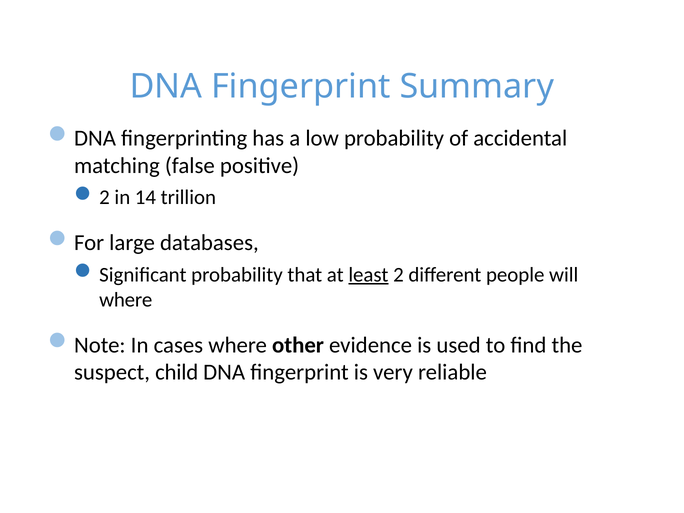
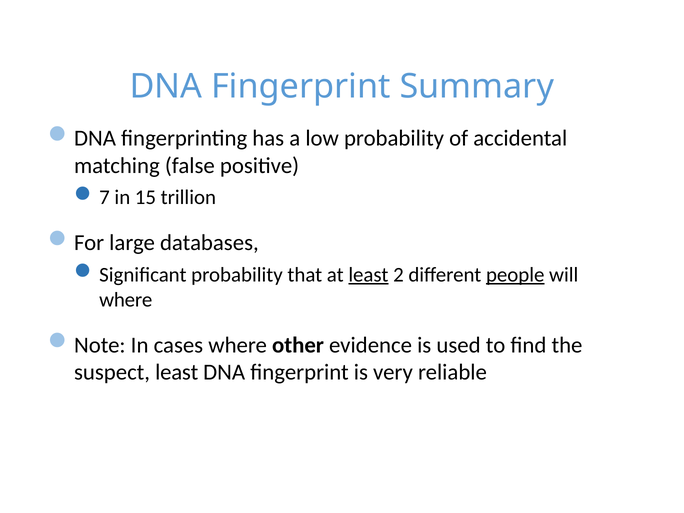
2 at (105, 198): 2 -> 7
14: 14 -> 15
people underline: none -> present
suspect child: child -> least
